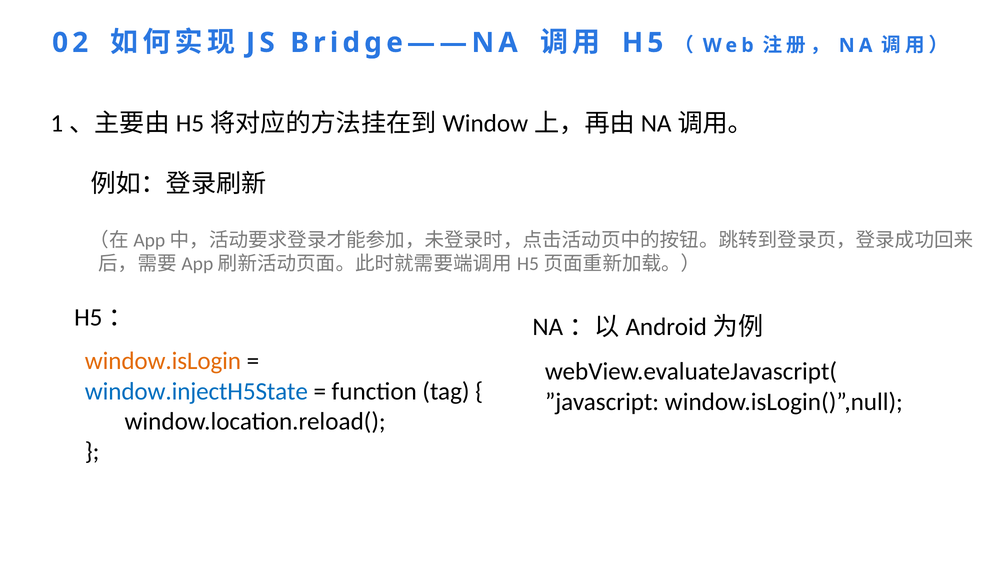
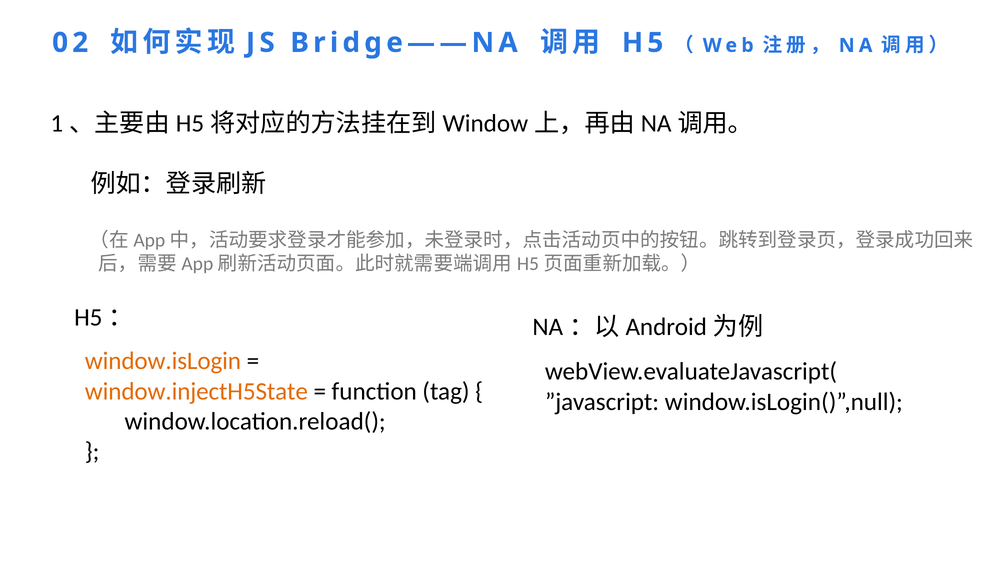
window.injectH5State colour: blue -> orange
